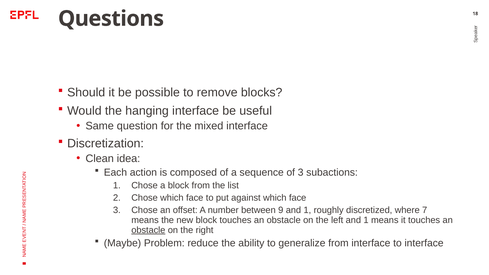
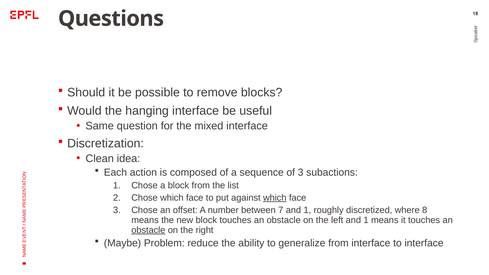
which at (275, 198) underline: none -> present
9: 9 -> 7
7: 7 -> 8
